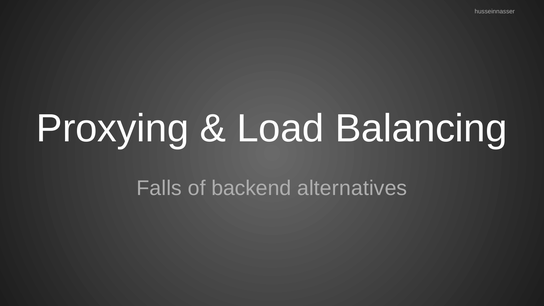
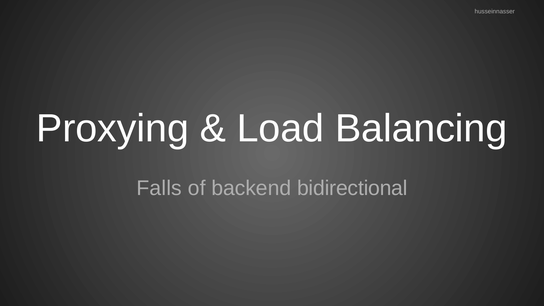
alternatives: alternatives -> bidirectional
